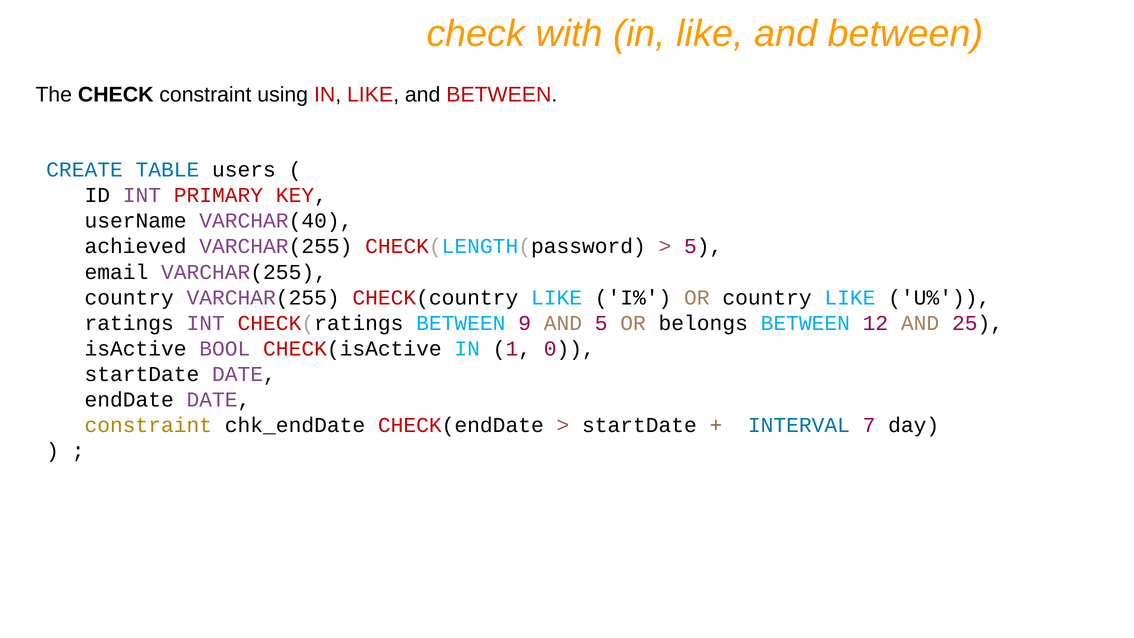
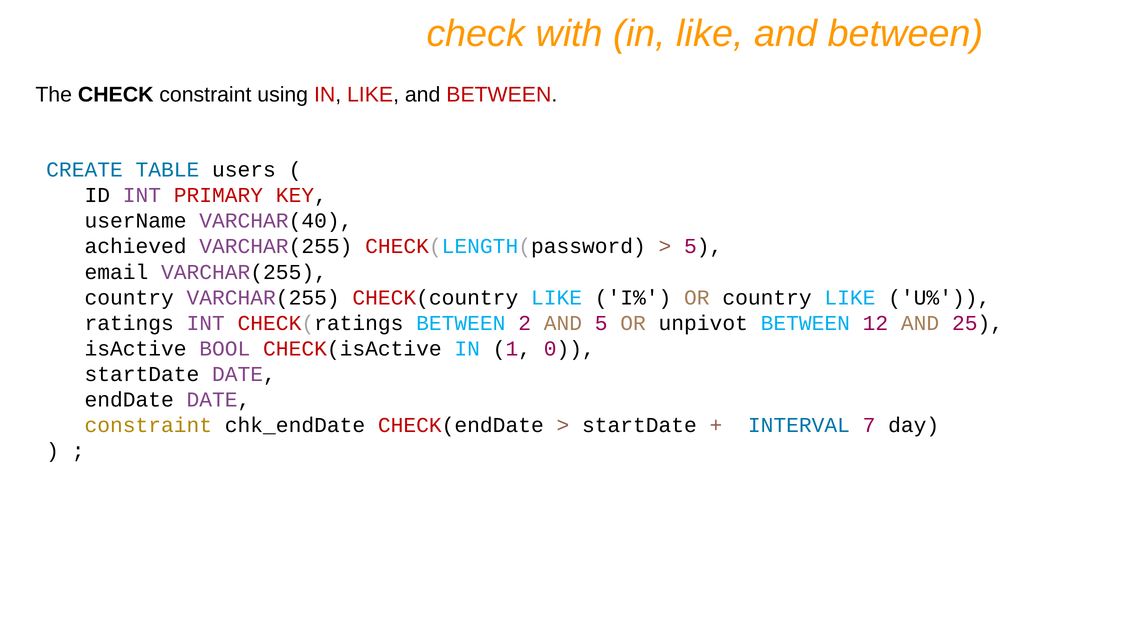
9: 9 -> 2
belongs: belongs -> unpivot
